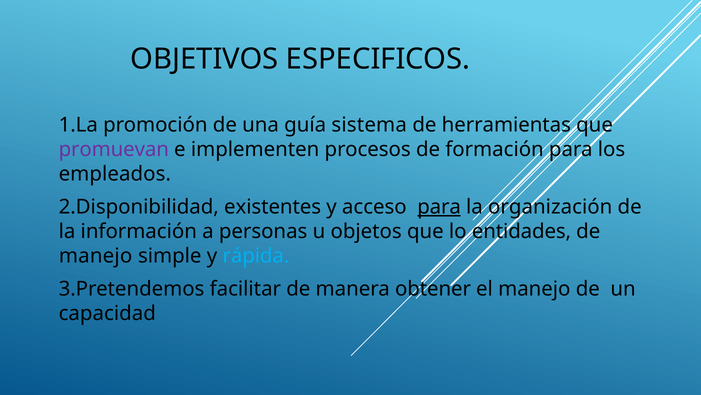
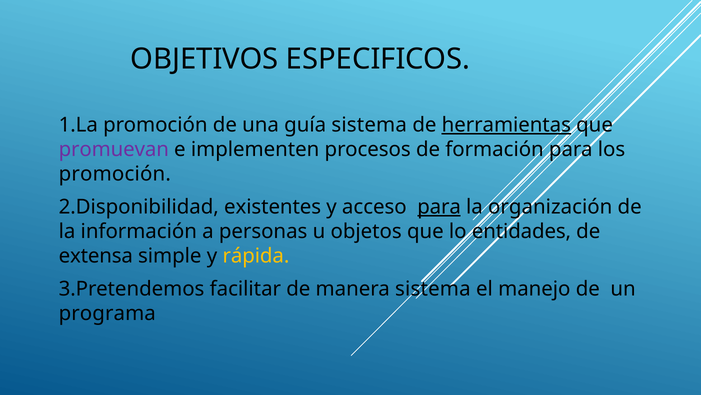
herramientas underline: none -> present
empleados at (115, 174): empleados -> promoción
manejo at (96, 256): manejo -> extensa
rápida colour: light blue -> yellow
manera obtener: obtener -> sistema
capacidad: capacidad -> programa
